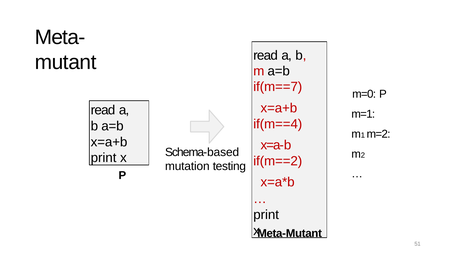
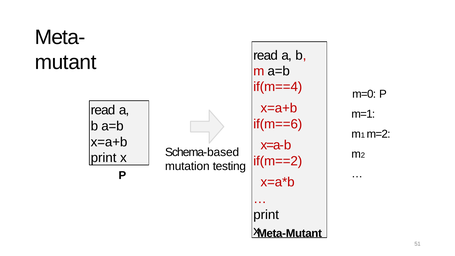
if(m==7: if(m==7 -> if(m==4
if(m==4: if(m==4 -> if(m==6
